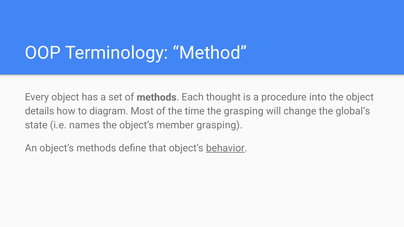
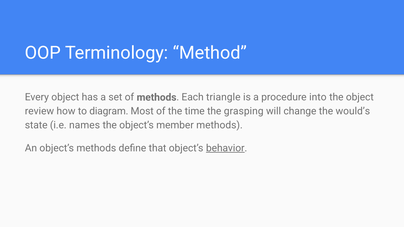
thought: thought -> triangle
details: details -> review
global’s: global’s -> would’s
member grasping: grasping -> methods
